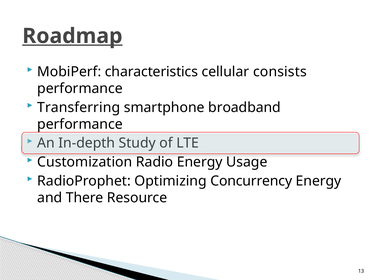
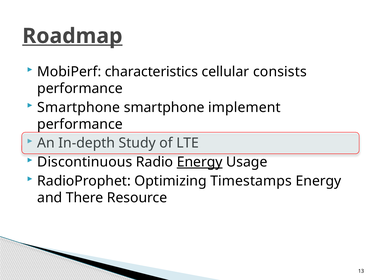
Transferring at (79, 107): Transferring -> Smartphone
broadband: broadband -> implement
Customization: Customization -> Discontinuous
Energy at (200, 162) underline: none -> present
Concurrency: Concurrency -> Timestamps
